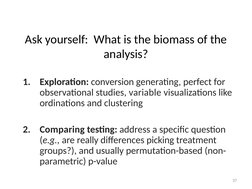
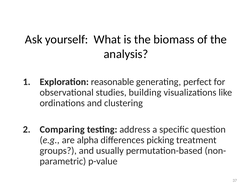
conversion: conversion -> reasonable
variable: variable -> building
really: really -> alpha
